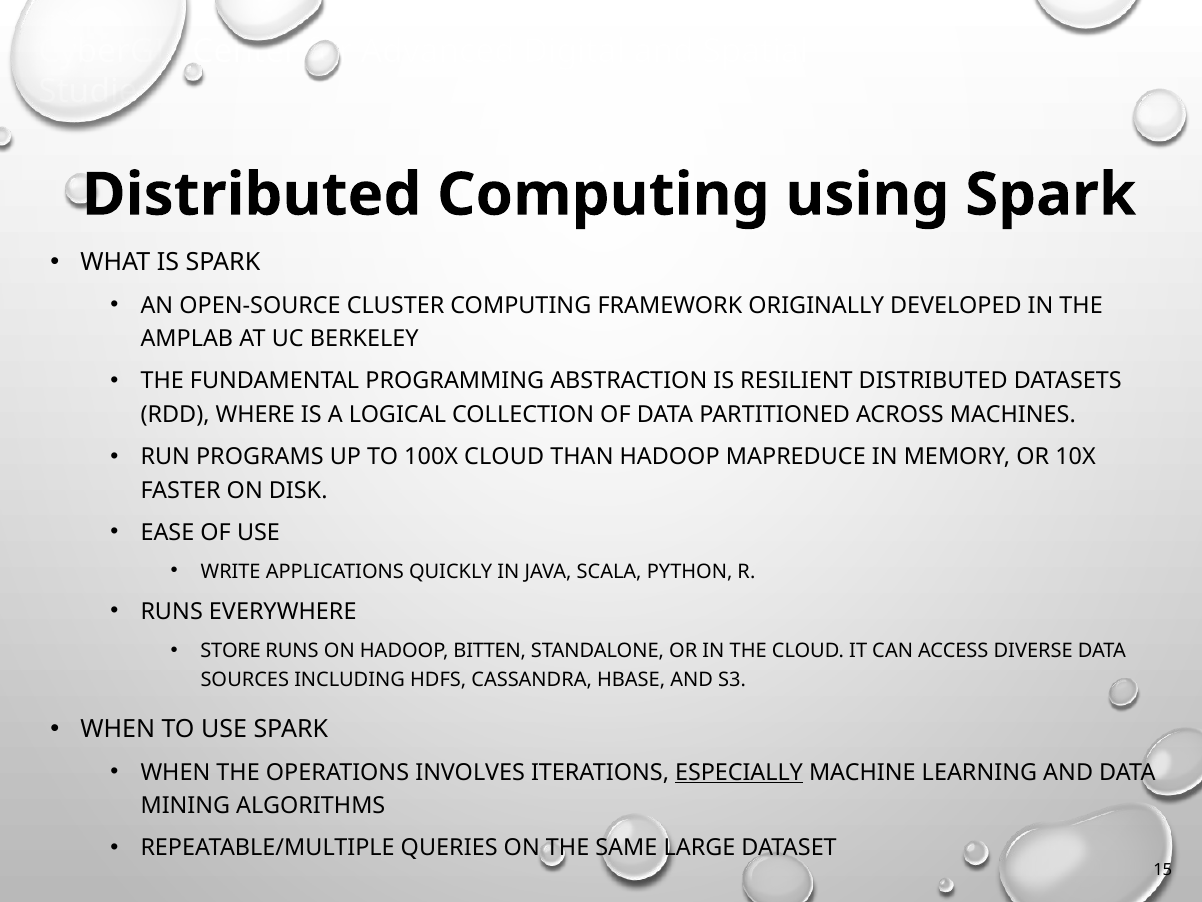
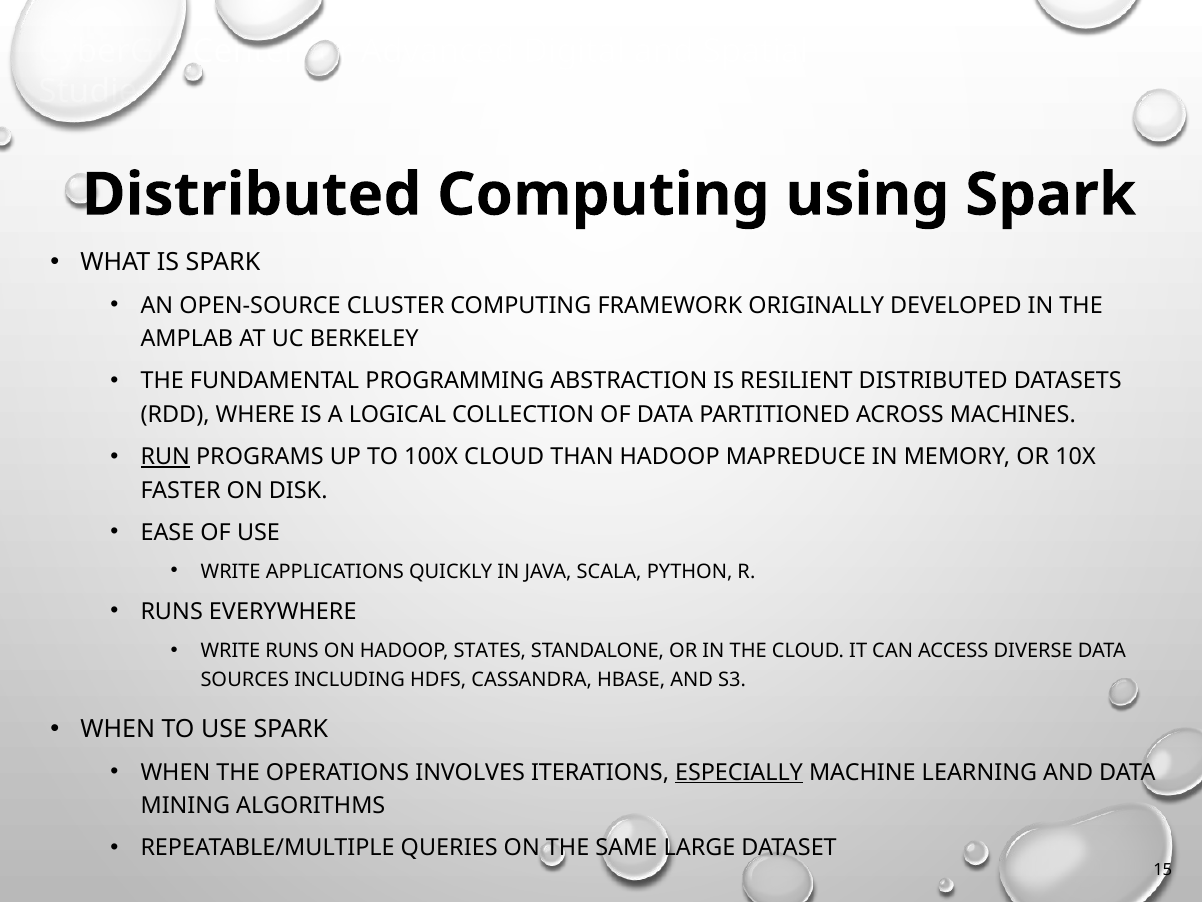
RUN underline: none -> present
STORE at (231, 650): STORE -> WRITE
BITTEN: BITTEN -> STATES
